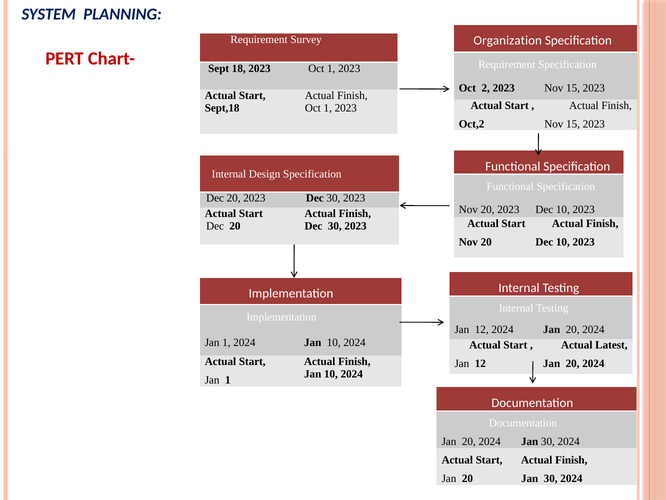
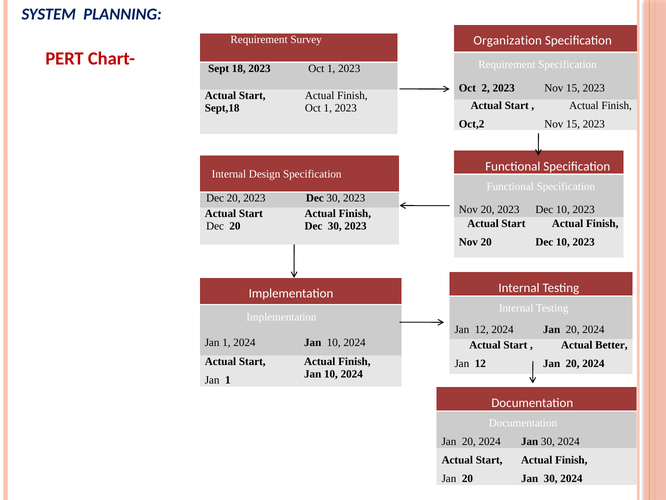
Latest: Latest -> Better
